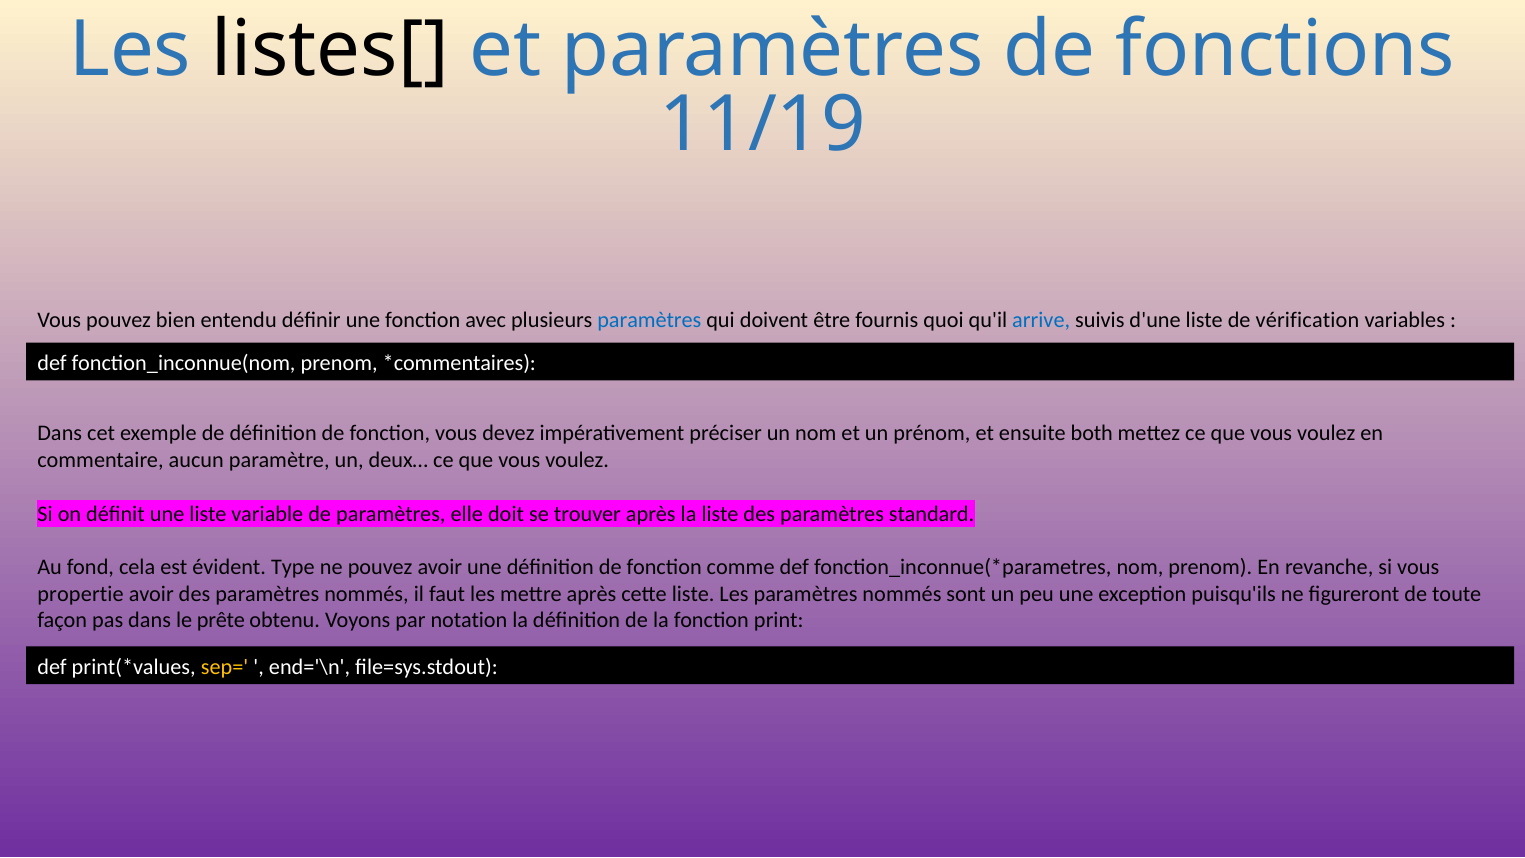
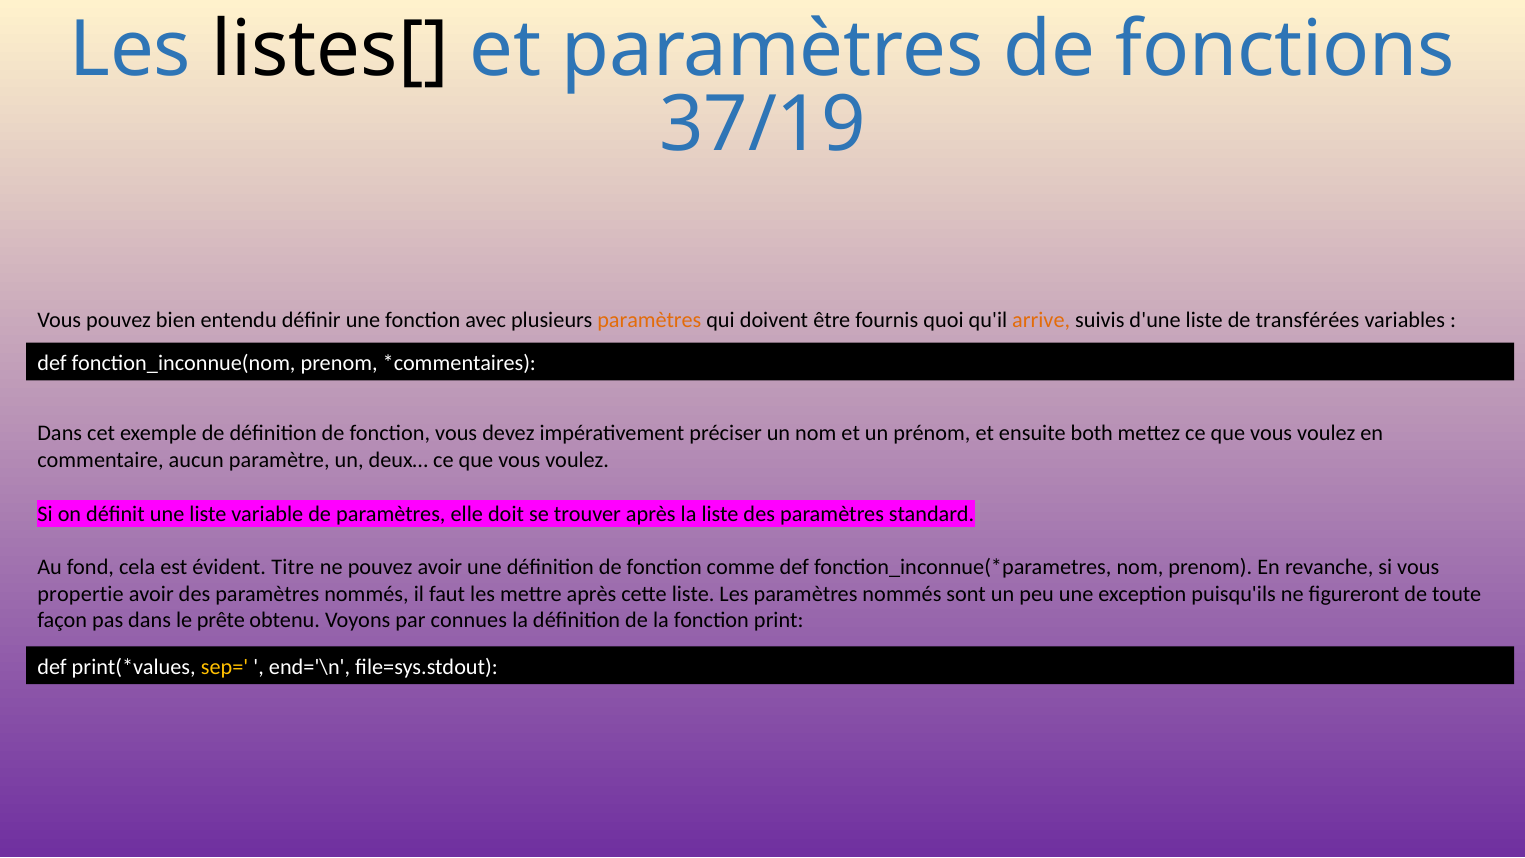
11/19: 11/19 -> 37/19
paramètres at (649, 320) colour: blue -> orange
arrive colour: blue -> orange
vérification: vérification -> transférées
Type: Type -> Titre
notation: notation -> connues
